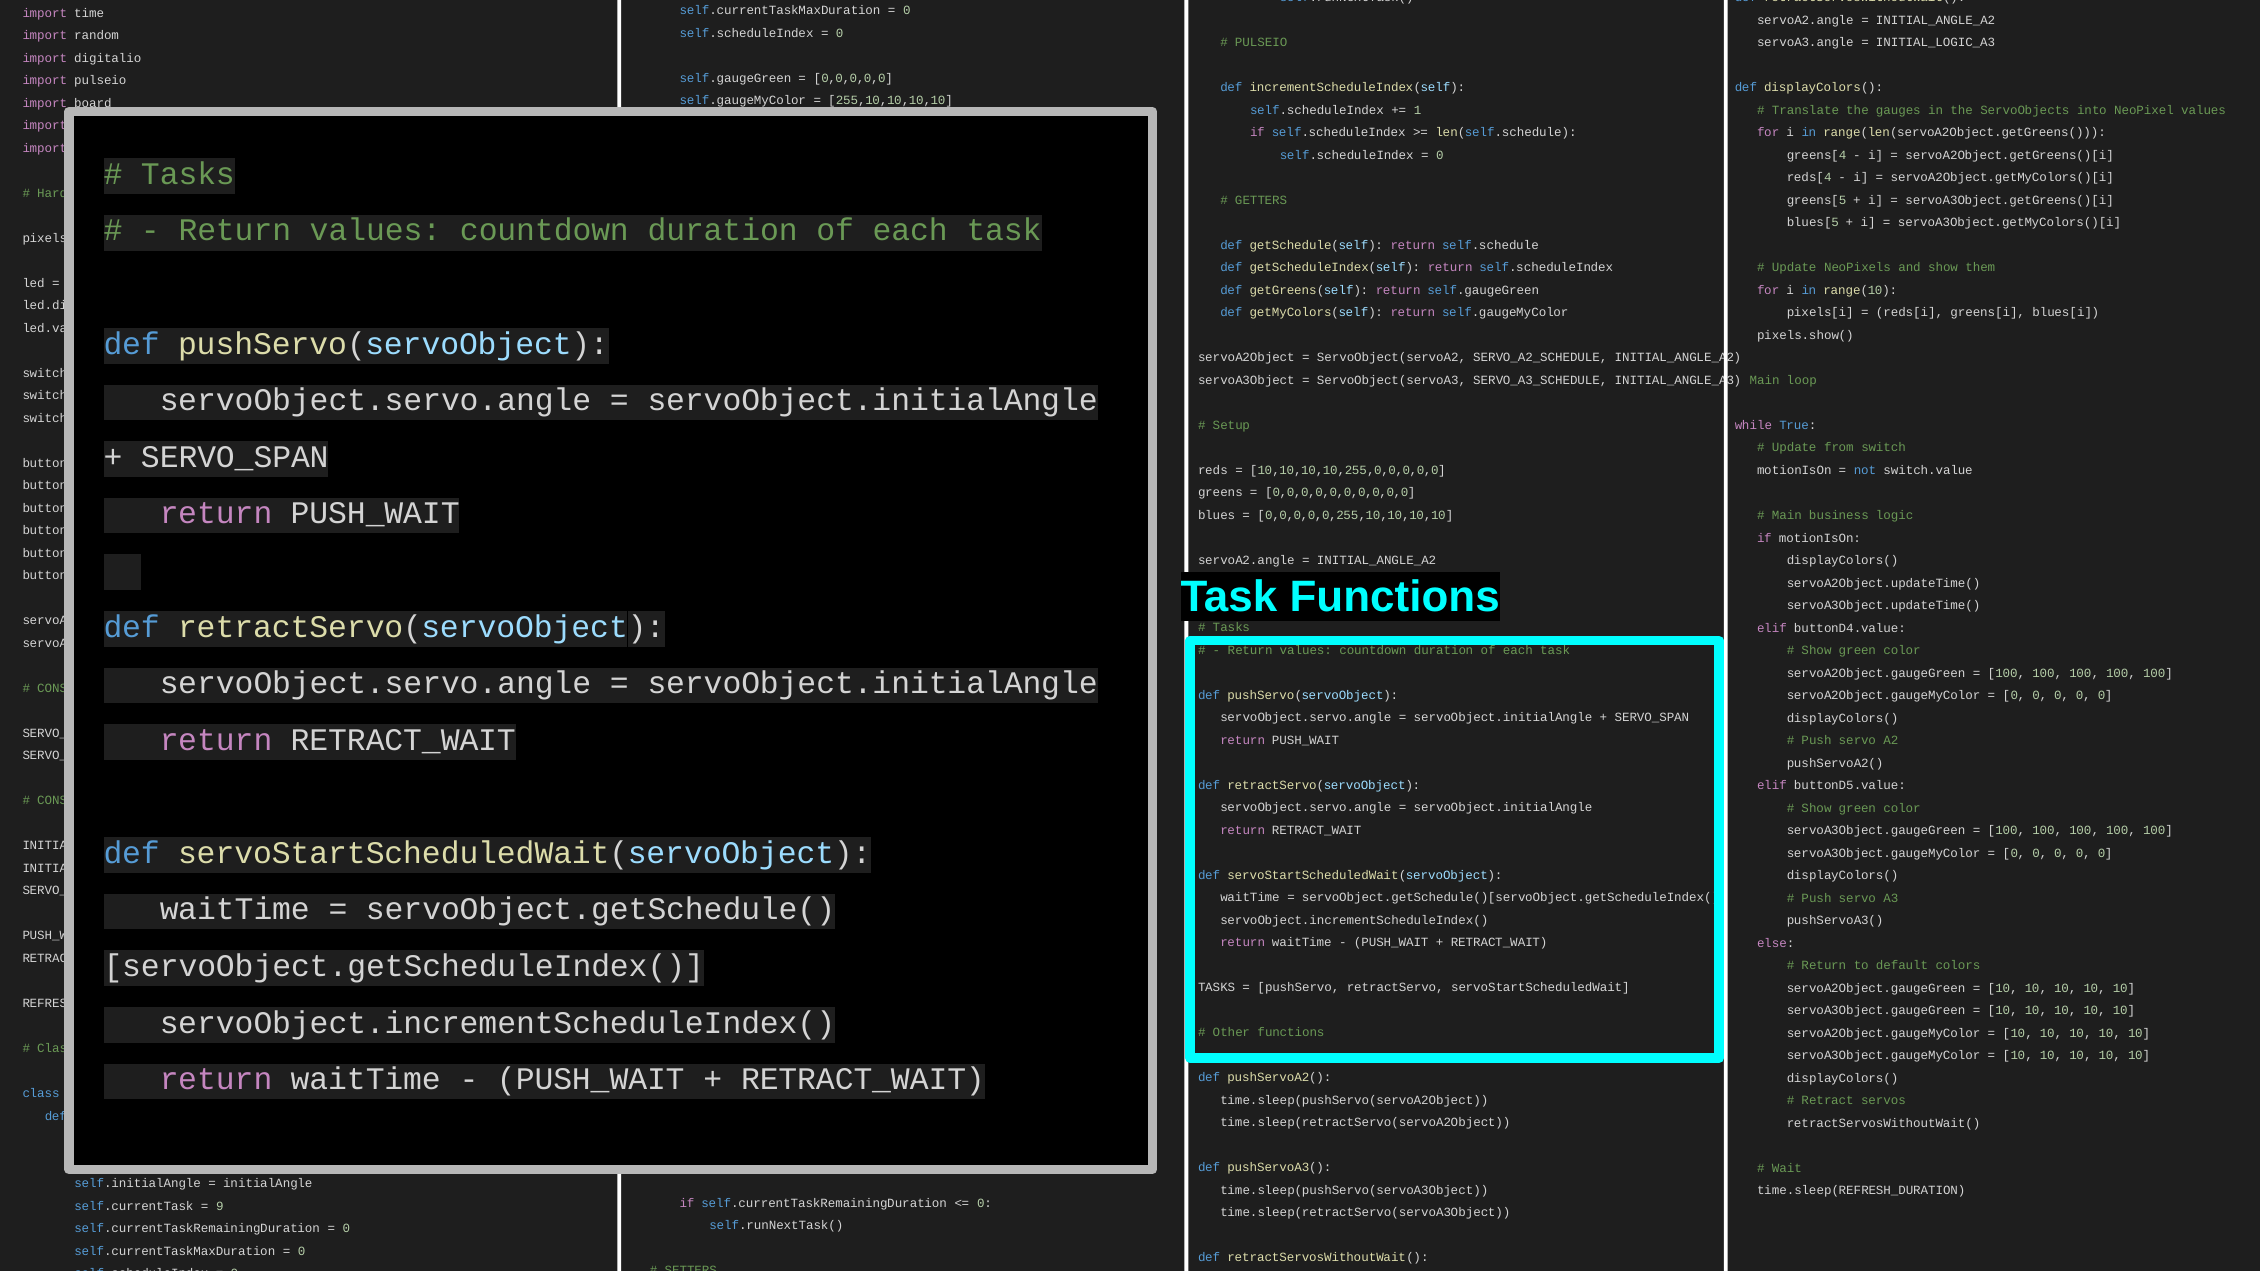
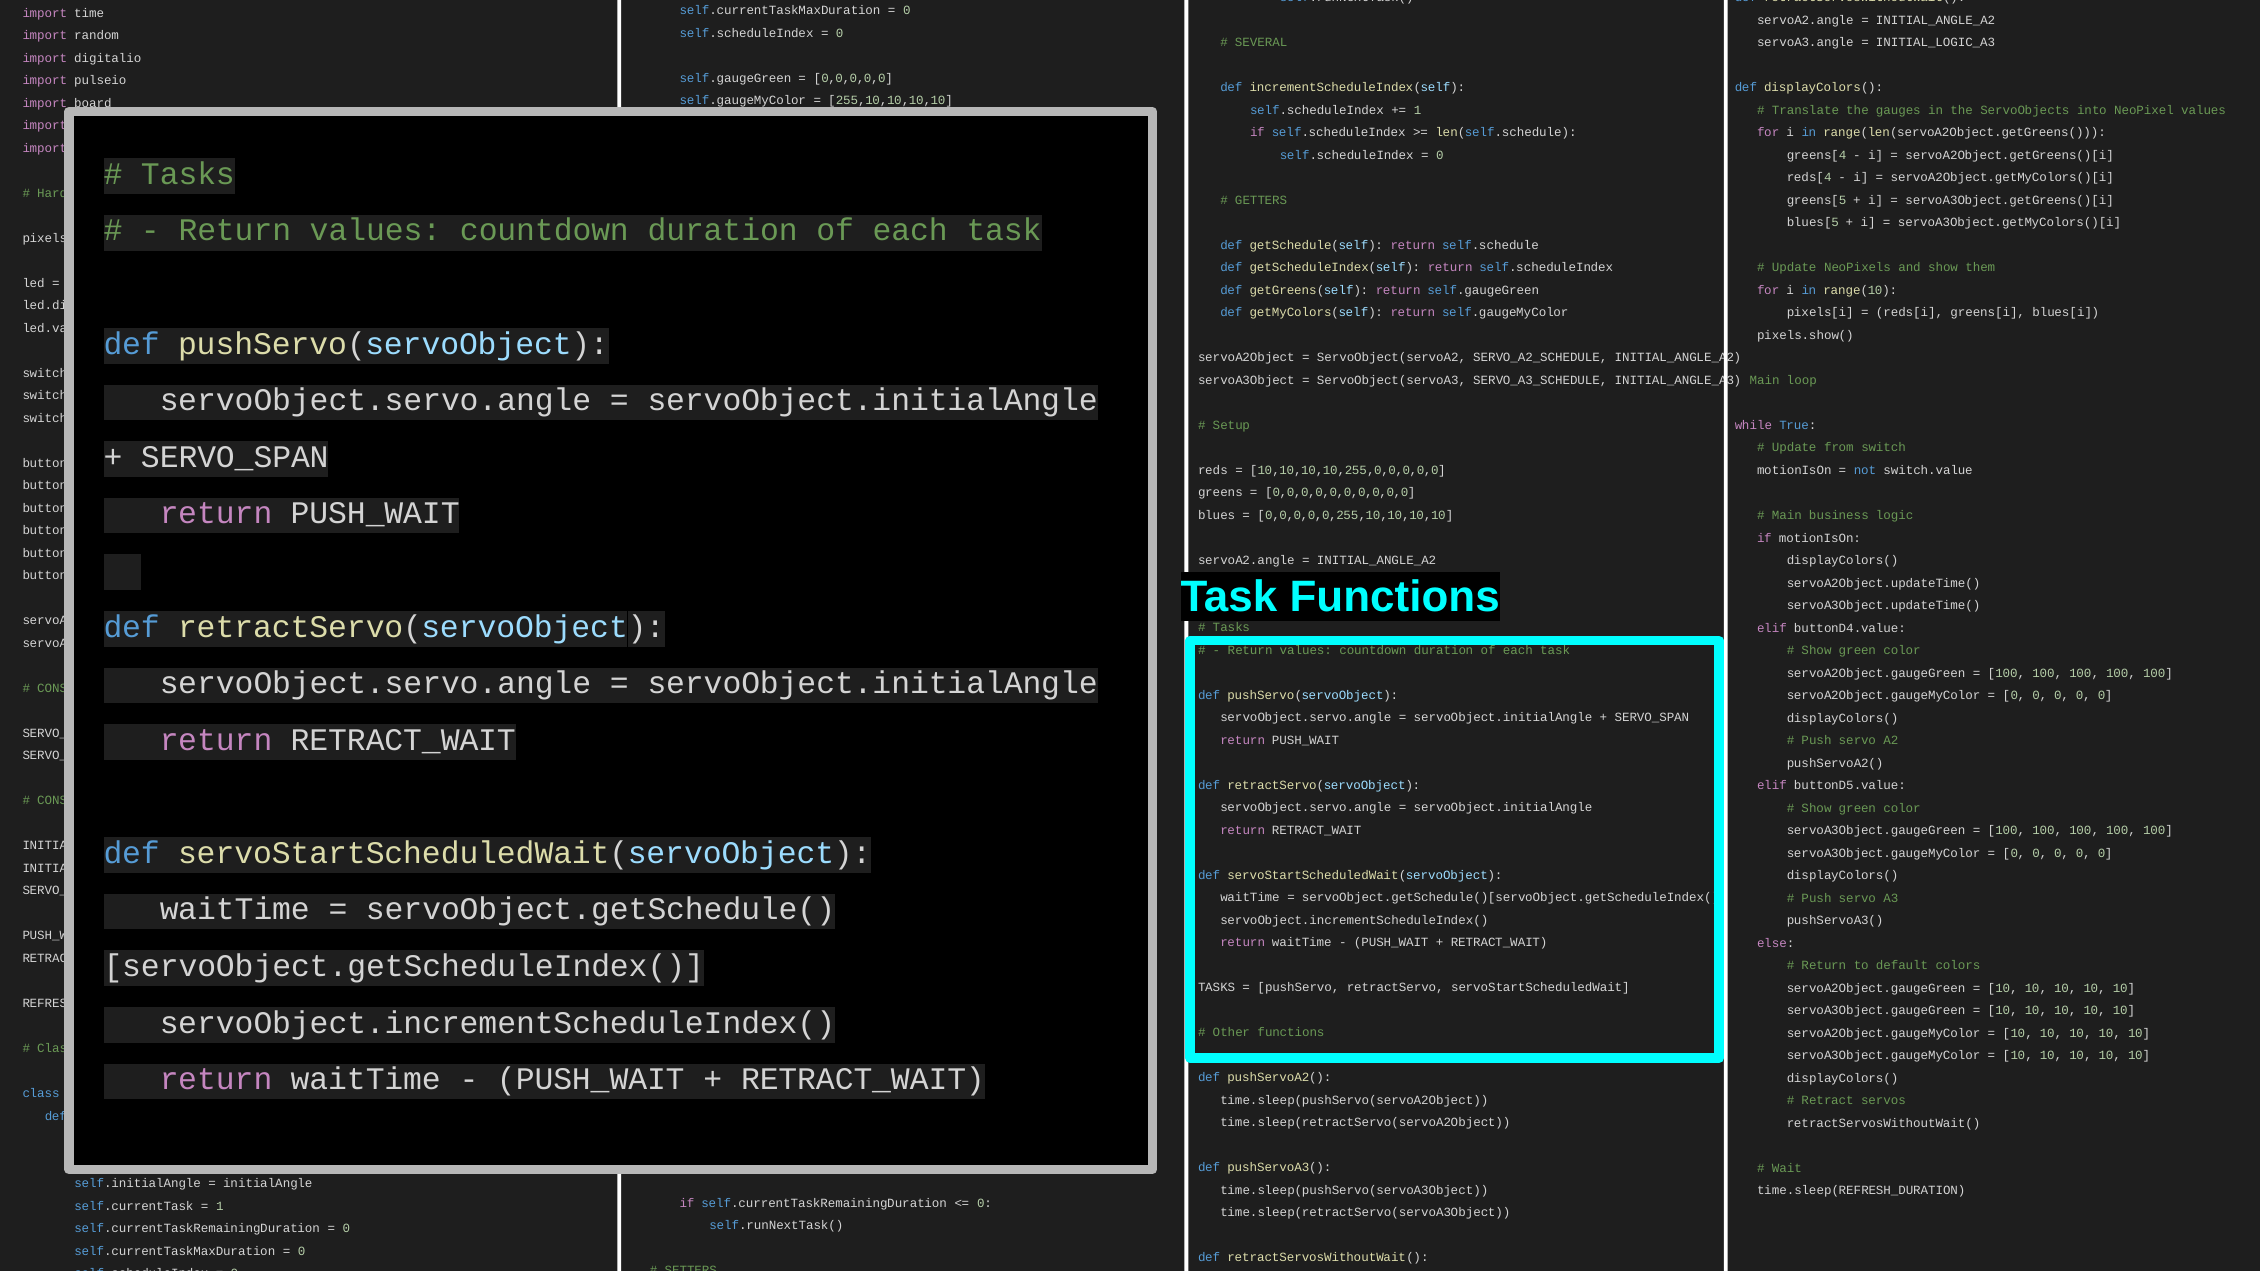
PULSEIO at (1261, 42): PULSEIO -> SEVERAL
9 at (220, 1206): 9 -> 1
